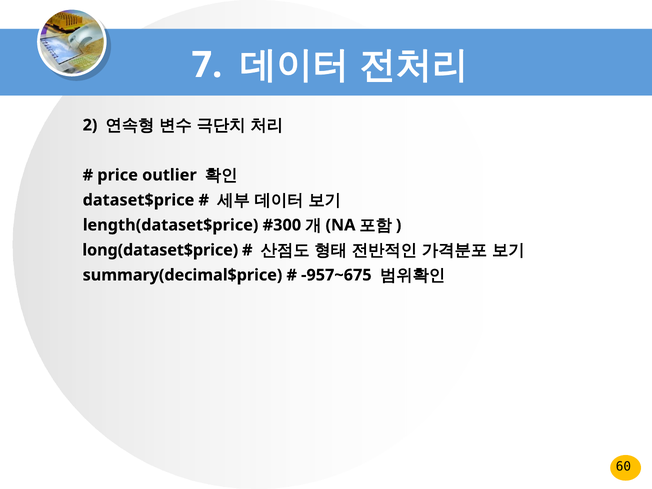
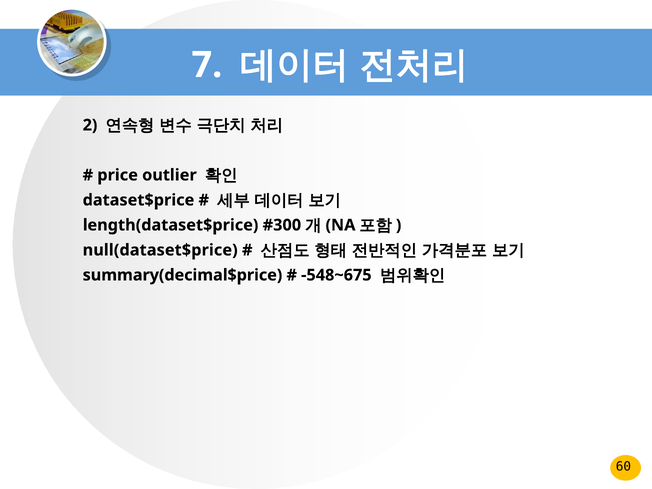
long(dataset$price: long(dataset$price -> null(dataset$price
-957~675: -957~675 -> -548~675
